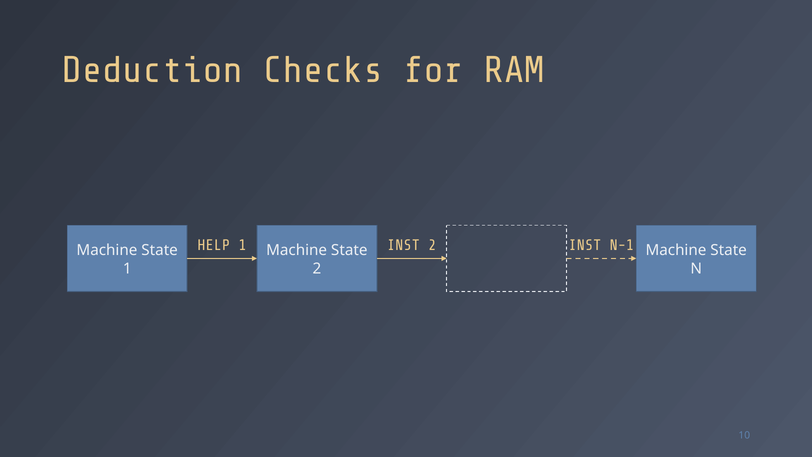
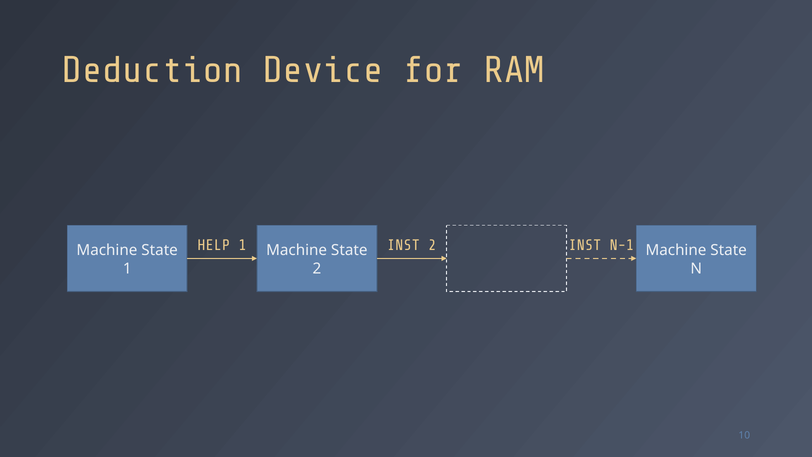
Checks: Checks -> Device
